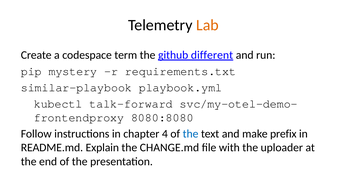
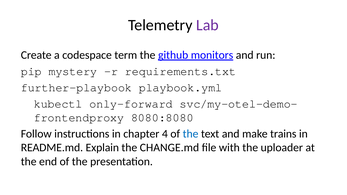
Lab colour: orange -> purple
different: different -> monitors
similar-playbook: similar-playbook -> further-playbook
talk-forward: talk-forward -> only-forward
prefix: prefix -> trains
